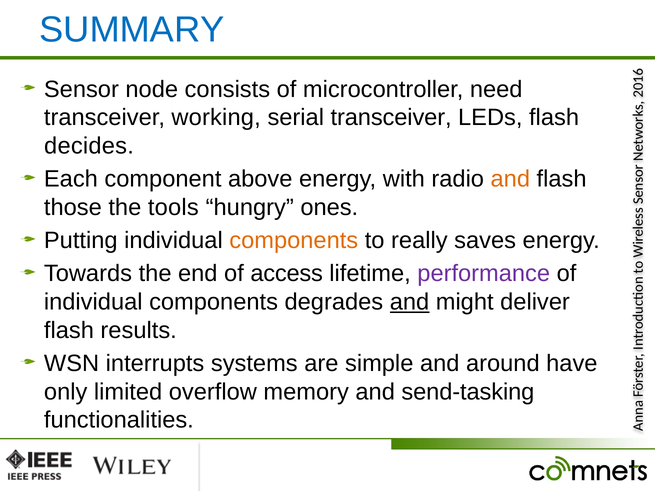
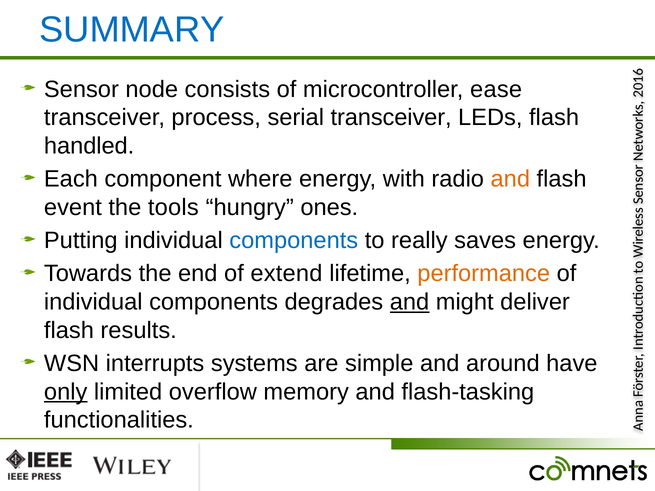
need: need -> ease
working: working -> process
decides: decides -> handled
above: above -> where
those: those -> event
components at (294, 241) colour: orange -> blue
access: access -> extend
performance colour: purple -> orange
only underline: none -> present
send-tasking: send-tasking -> flash-tasking
